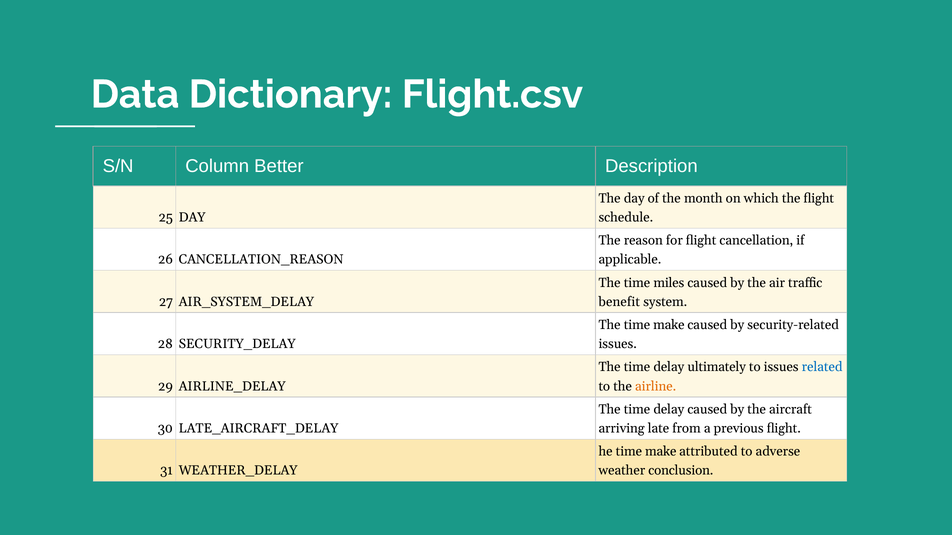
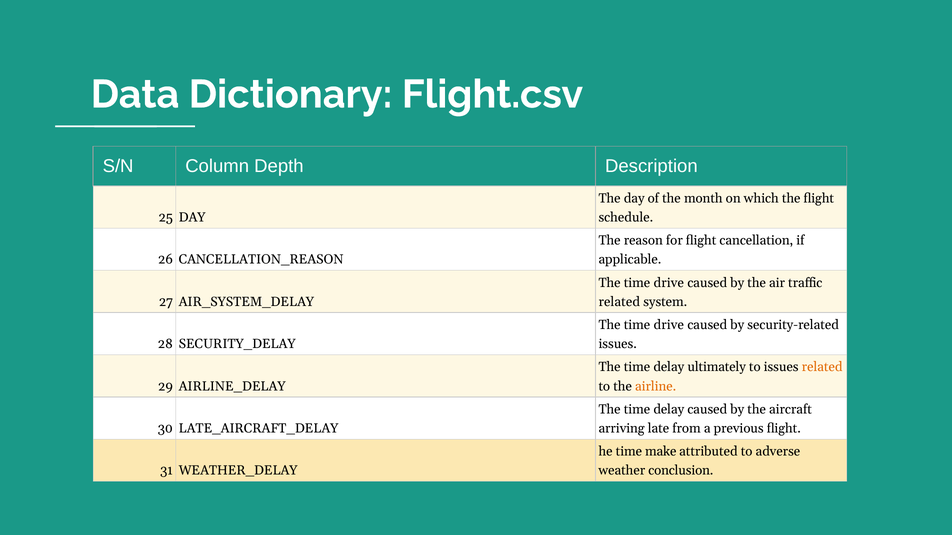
Better: Better -> Depth
miles at (669, 283): miles -> drive
benefit at (619, 302): benefit -> related
make at (669, 325): make -> drive
related at (822, 367) colour: blue -> orange
